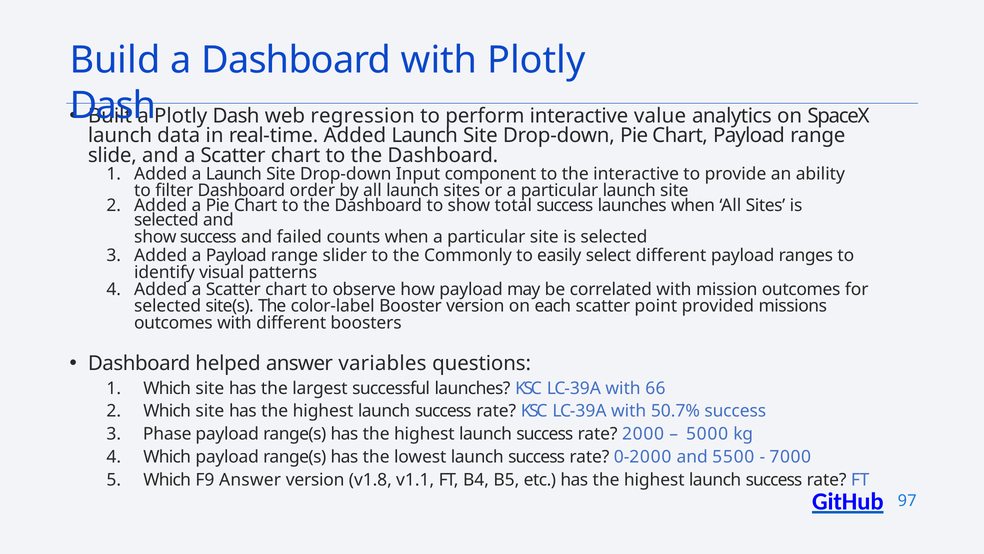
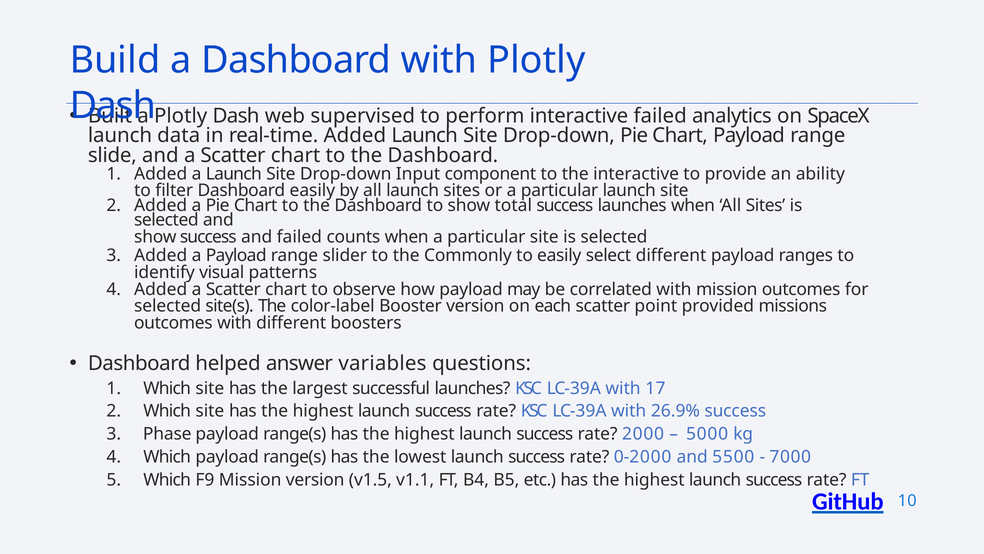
regression: regression -> supervised
interactive value: value -> failed
Dashboard order: order -> easily
66: 66 -> 17
50.7%: 50.7% -> 26.9%
F9 Answer: Answer -> Mission
v1.8: v1.8 -> v1.5
97: 97 -> 10
